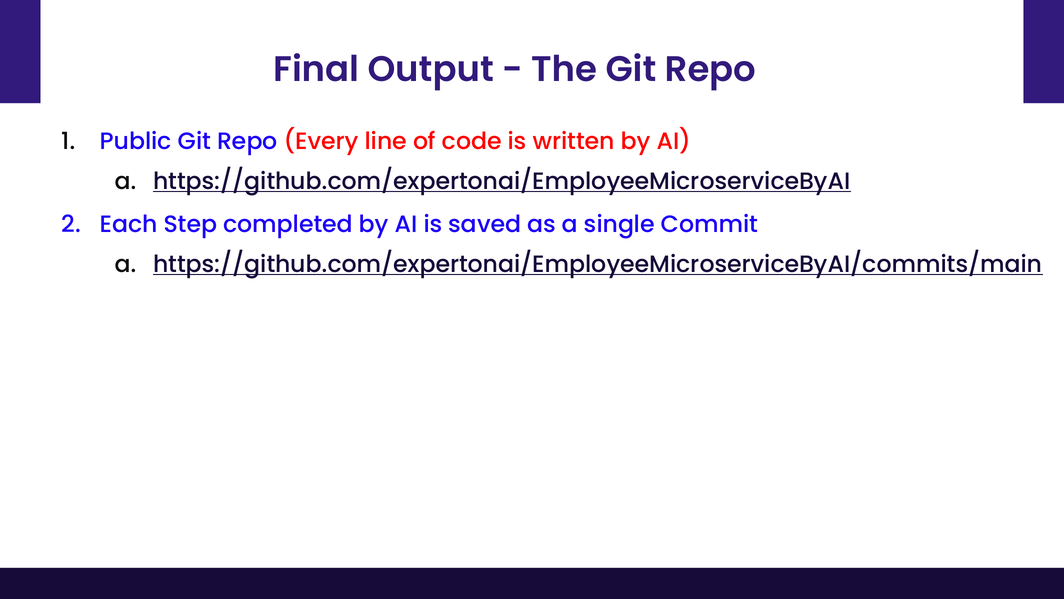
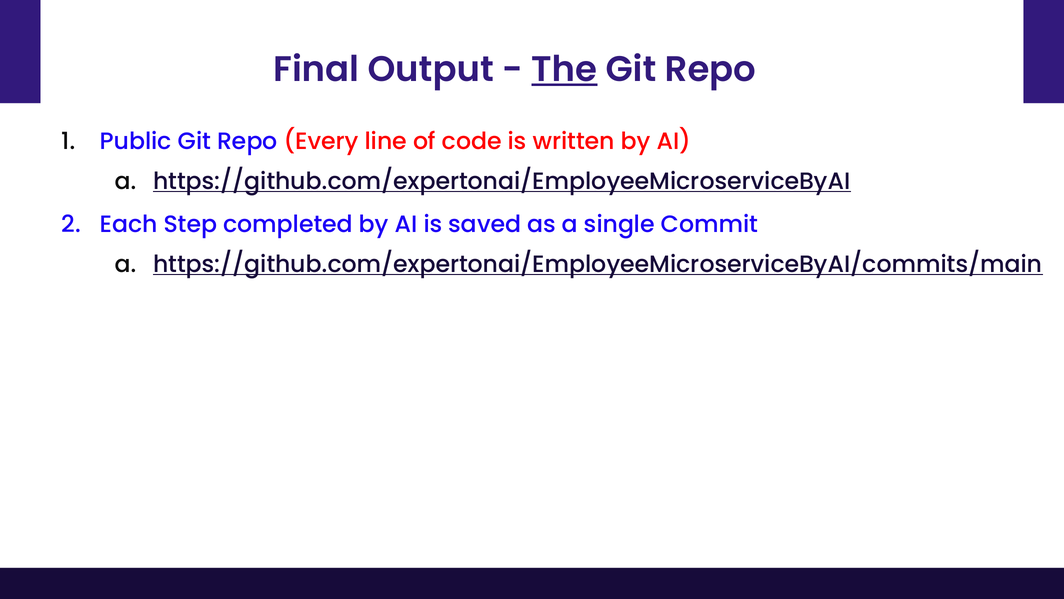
The underline: none -> present
